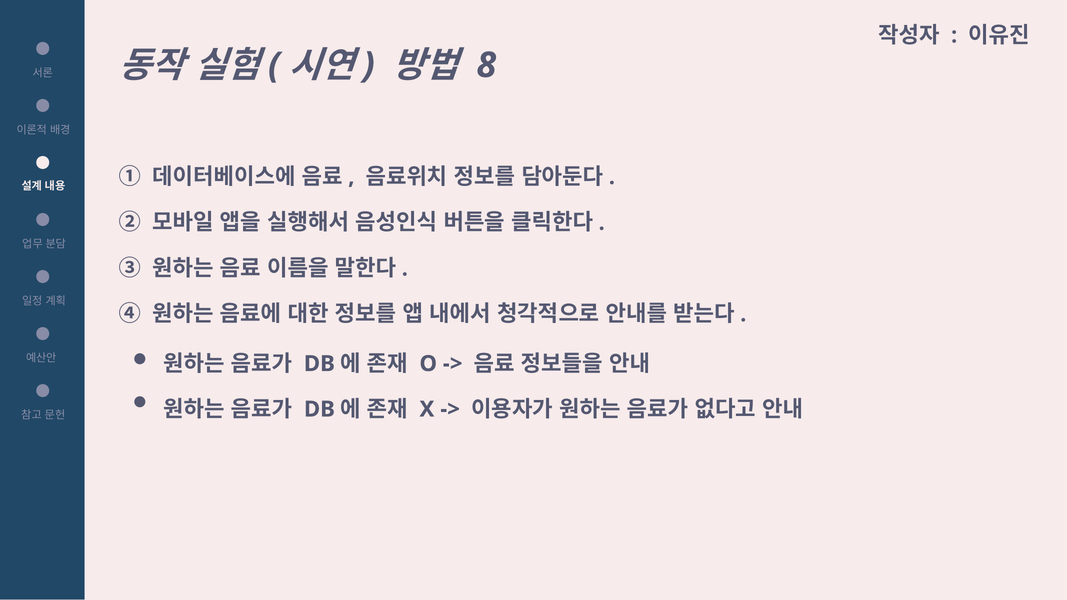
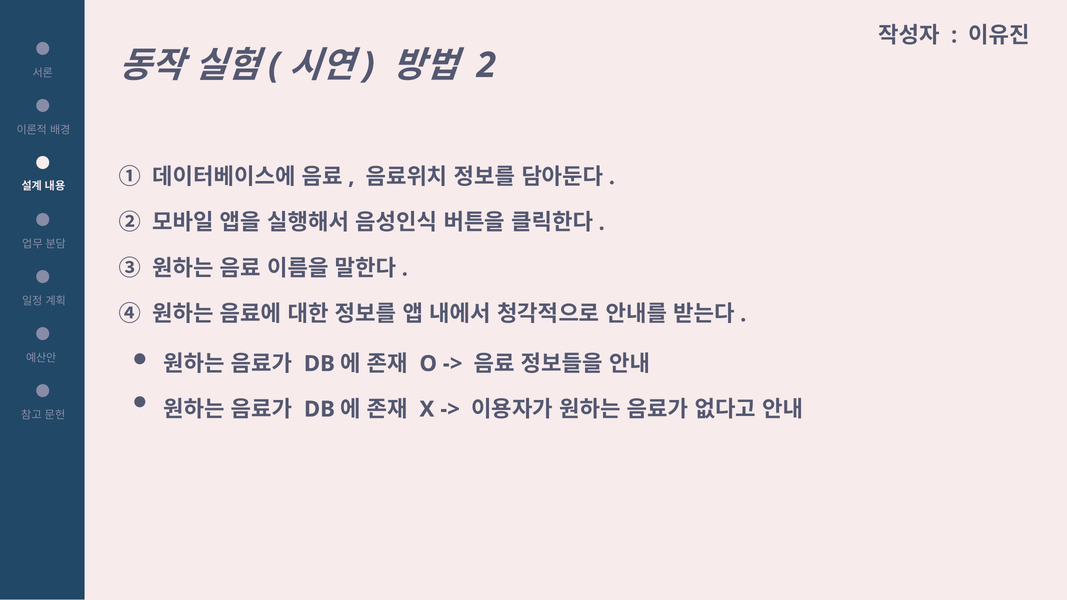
8: 8 -> 2
